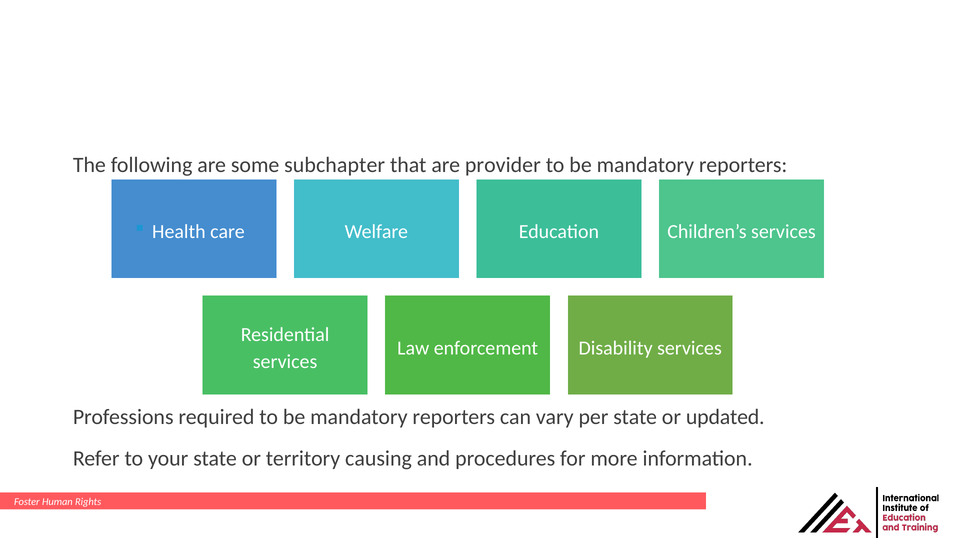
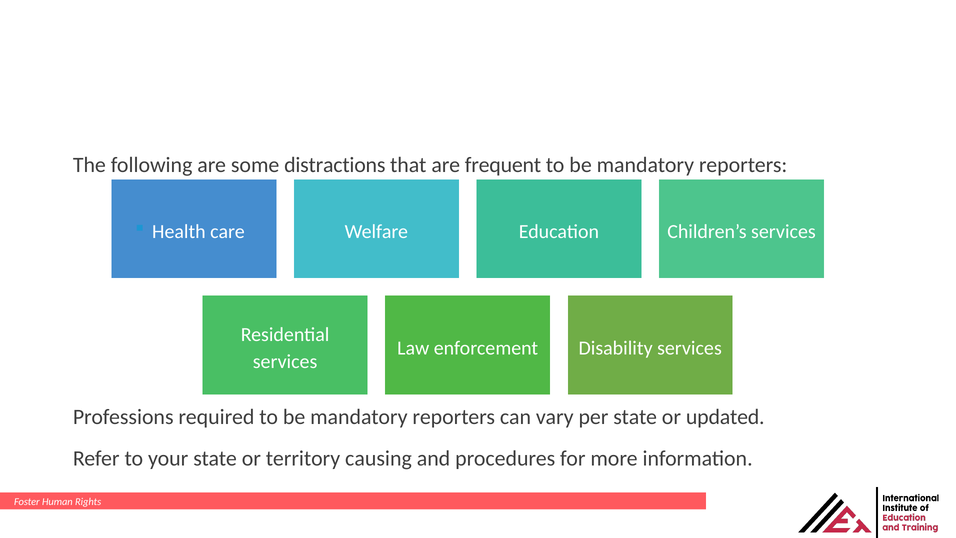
subchapter: subchapter -> distractions
provider: provider -> frequent
